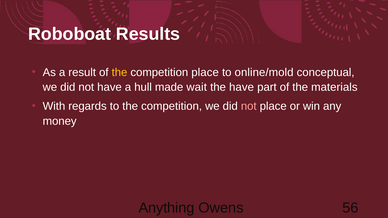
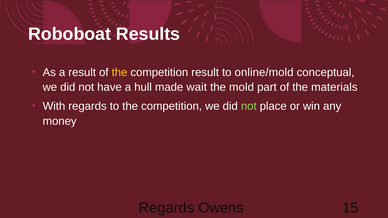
competition place: place -> result
the have: have -> mold
not at (249, 106) colour: pink -> light green
Anything at (166, 208): Anything -> Regards
56: 56 -> 15
